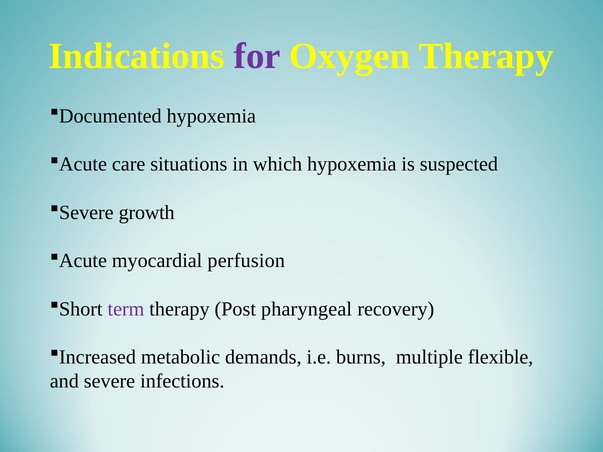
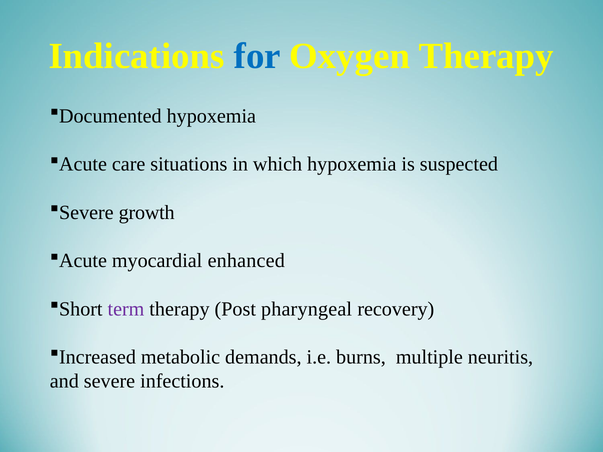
for colour: purple -> blue
perfusion: perfusion -> enhanced
flexible: flexible -> neuritis
